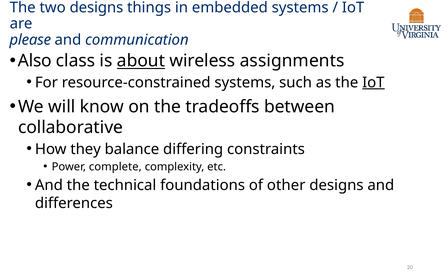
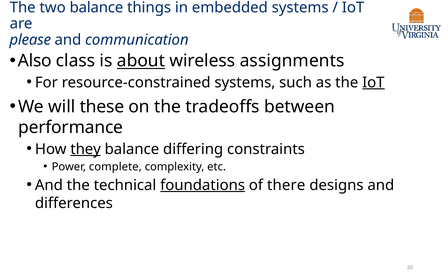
two designs: designs -> balance
know: know -> these
collaborative: collaborative -> performance
they underline: none -> present
foundations underline: none -> present
other: other -> there
